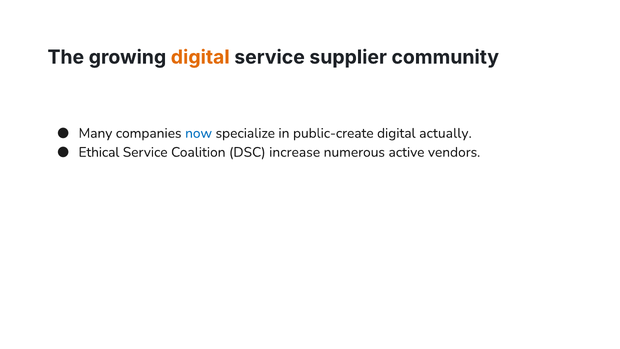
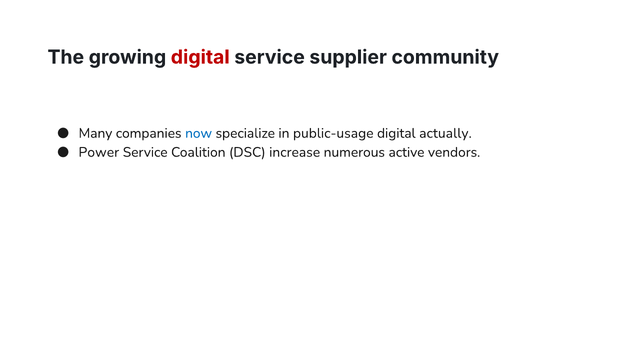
digital at (200, 57) colour: orange -> red
public-create: public-create -> public-usage
Ethical: Ethical -> Power
